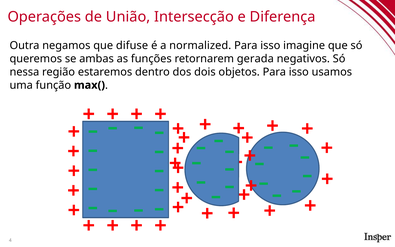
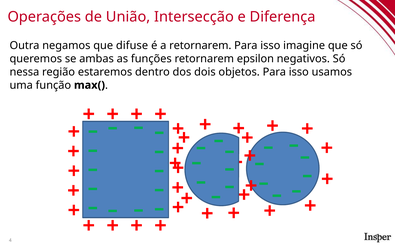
a normalized: normalized -> retornarem
gerada: gerada -> epsilon
